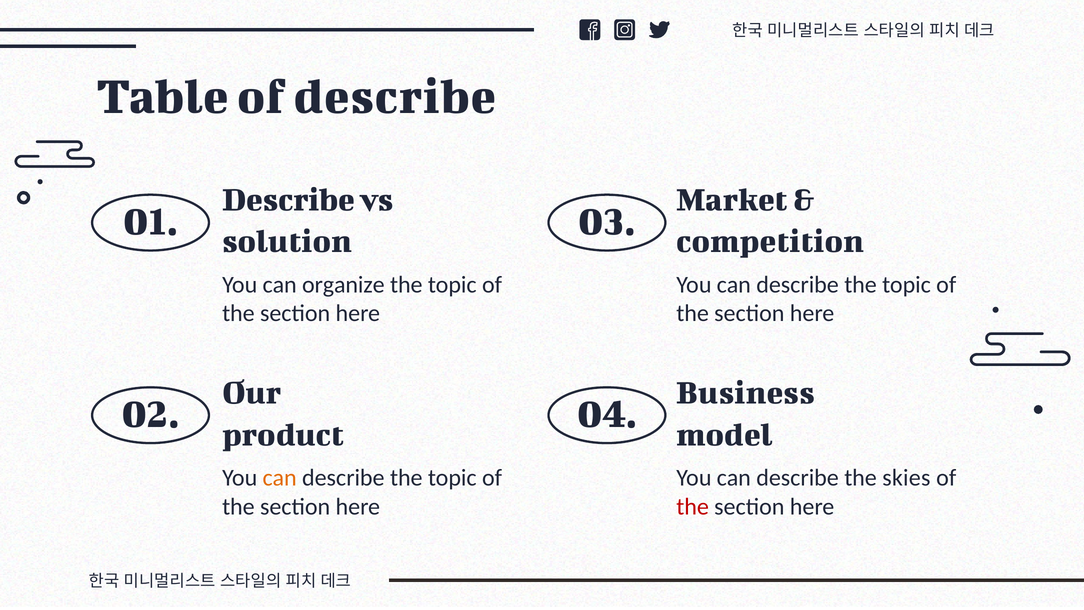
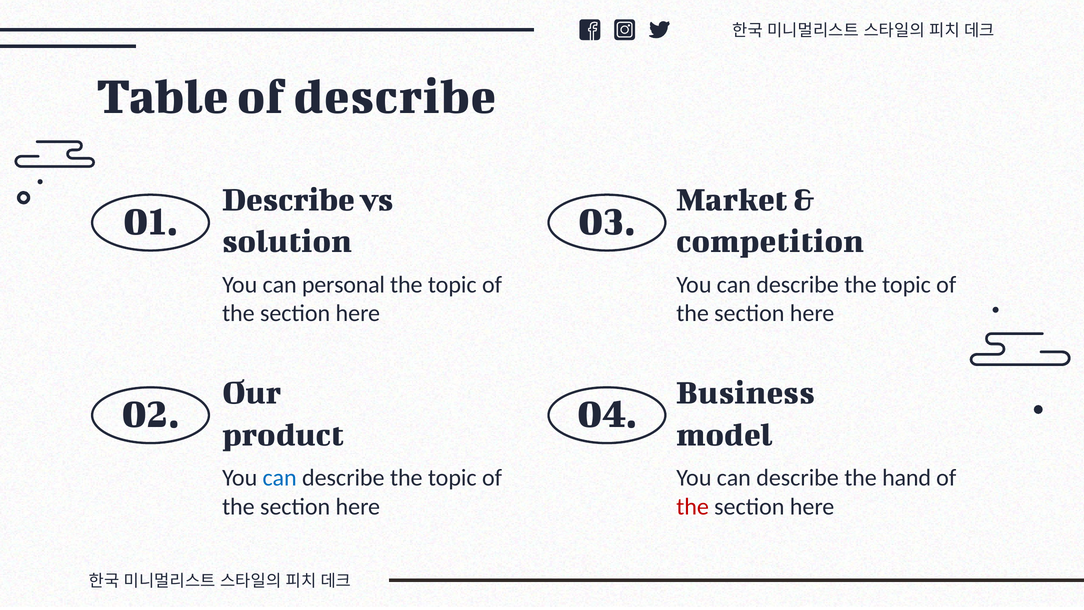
organize: organize -> personal
can at (280, 478) colour: orange -> blue
skies: skies -> hand
